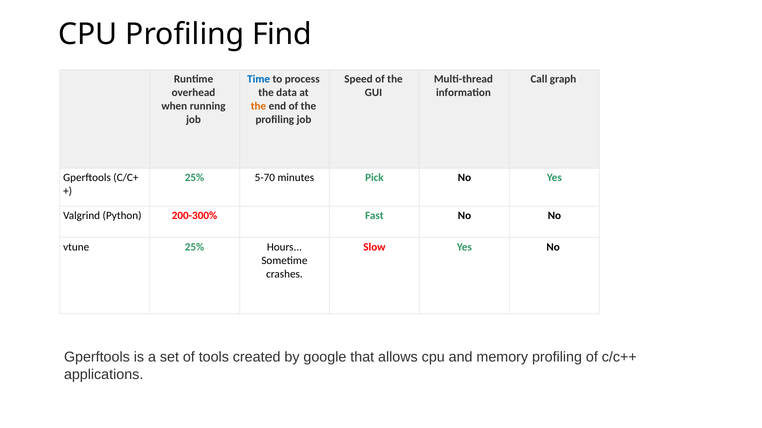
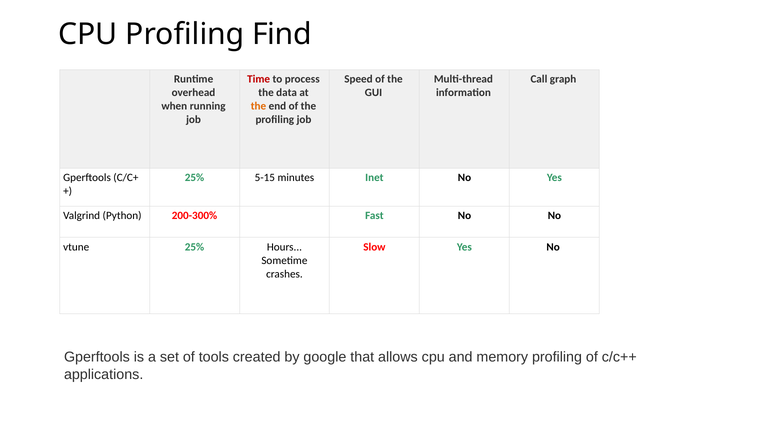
Time colour: blue -> red
5-70: 5-70 -> 5-15
Pick: Pick -> Inet
